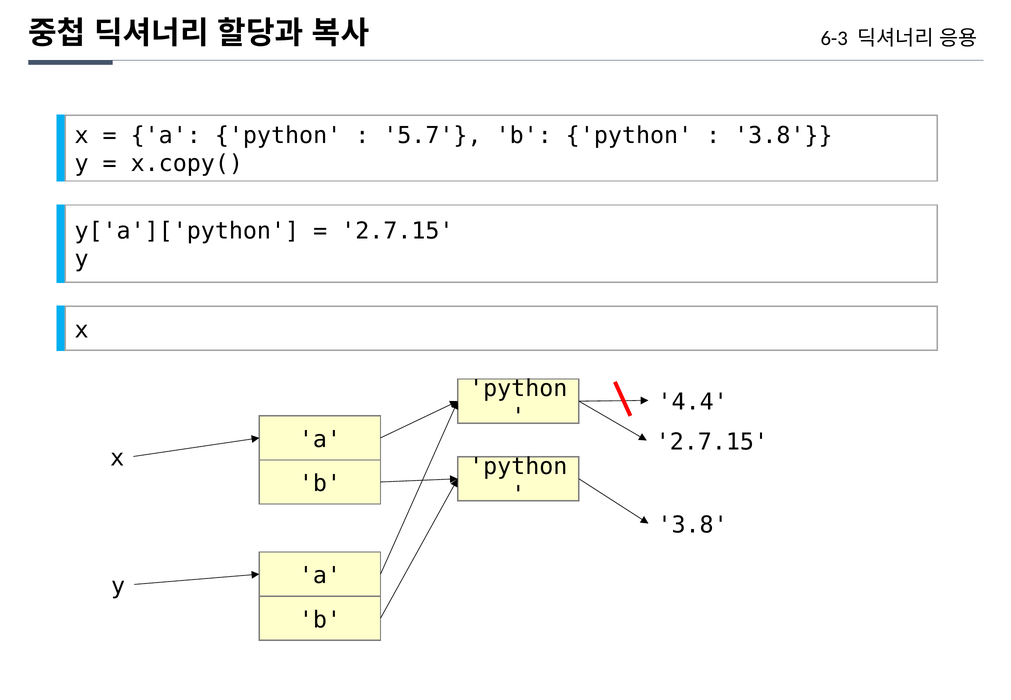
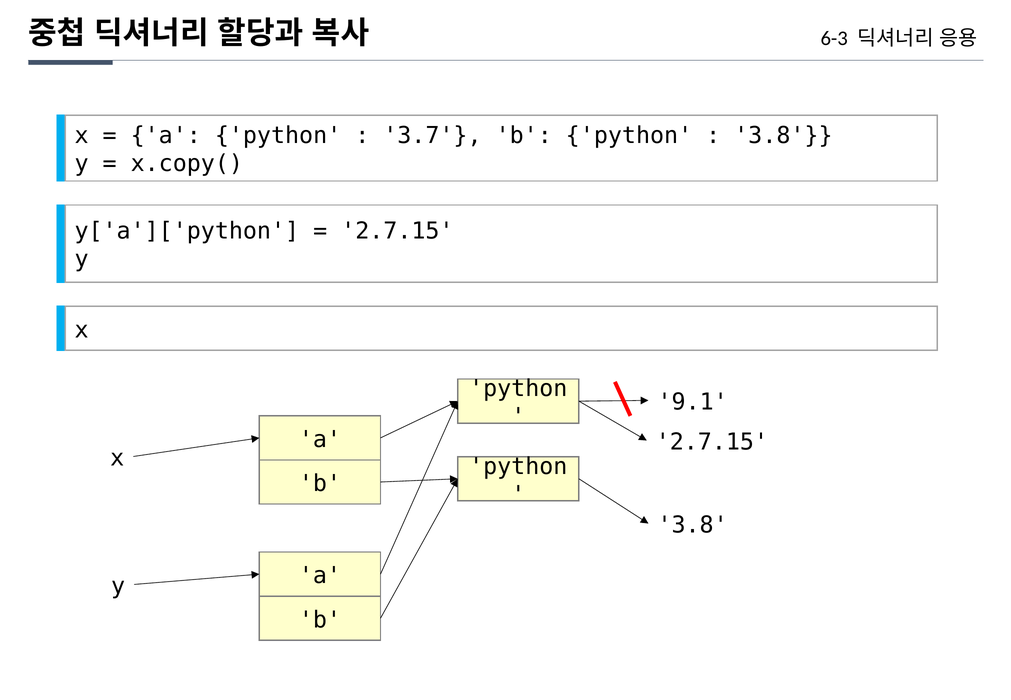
5.7: 5.7 -> 3.7
4.4: 4.4 -> 9.1
